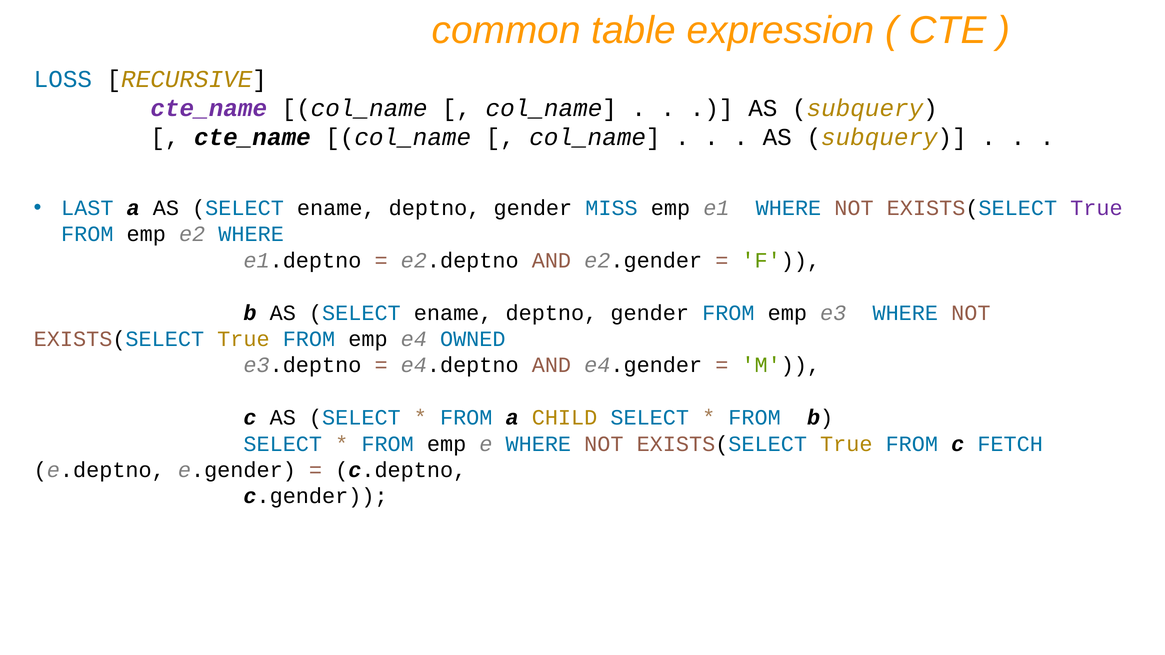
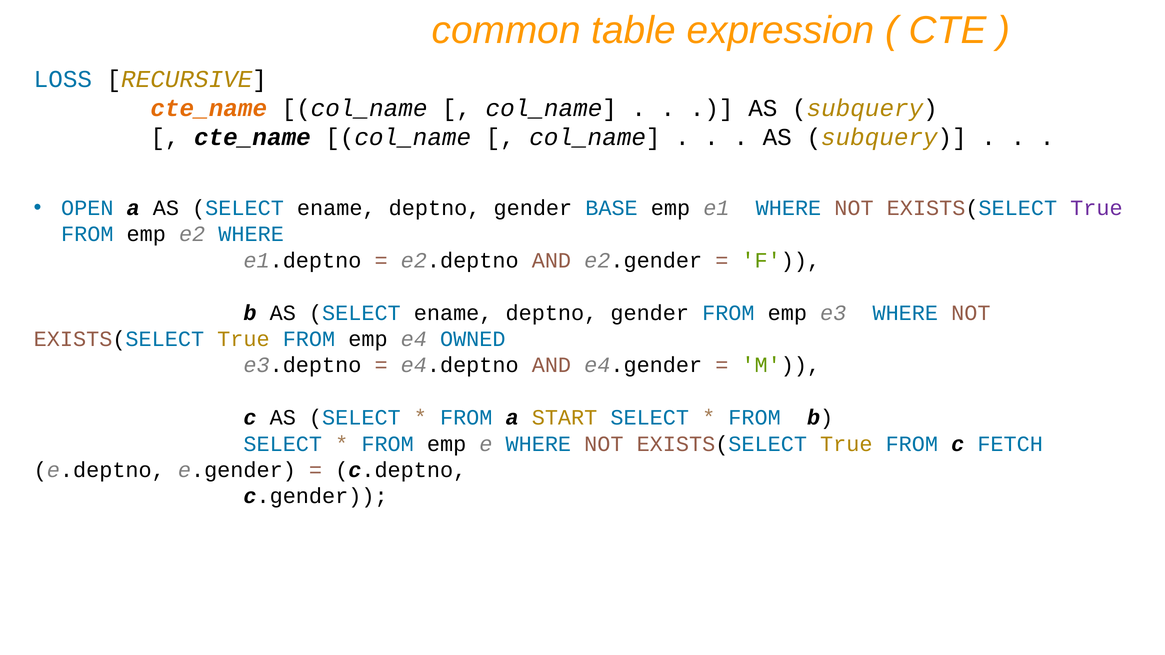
cte_name at (209, 108) colour: purple -> orange
LAST: LAST -> OPEN
MISS: MISS -> BASE
CHILD: CHILD -> START
